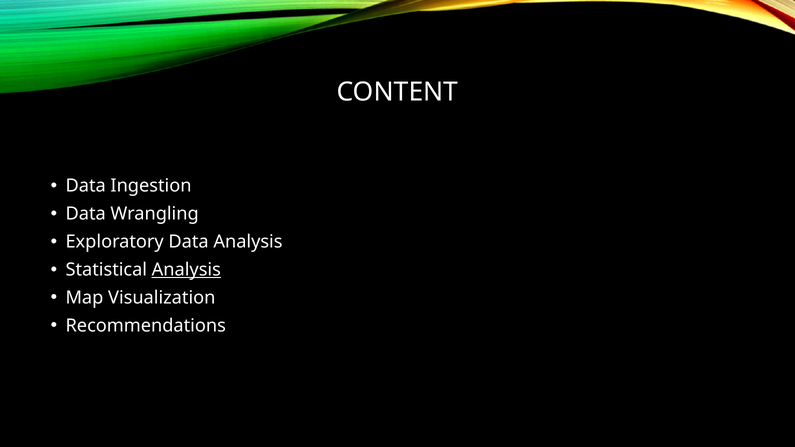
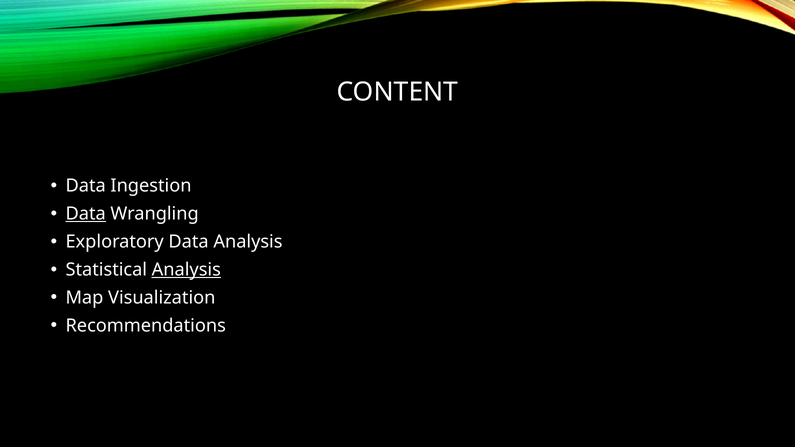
Data at (86, 214) underline: none -> present
